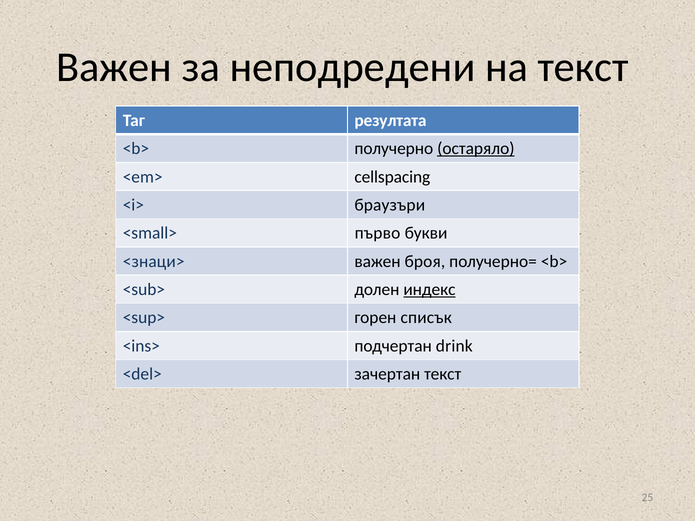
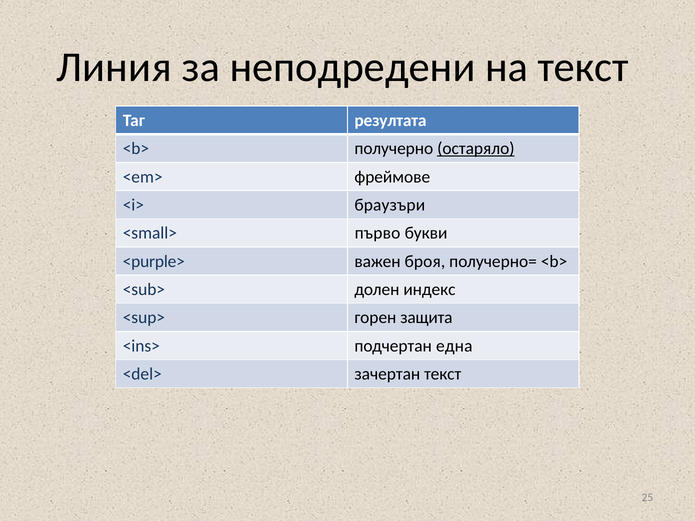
Важен at (114, 67): Важен -> Линия
cellspacing: cellspacing -> фреймове
<знаци>: <знаци> -> <purple>
индекс underline: present -> none
списък: списък -> защита
drink: drink -> една
